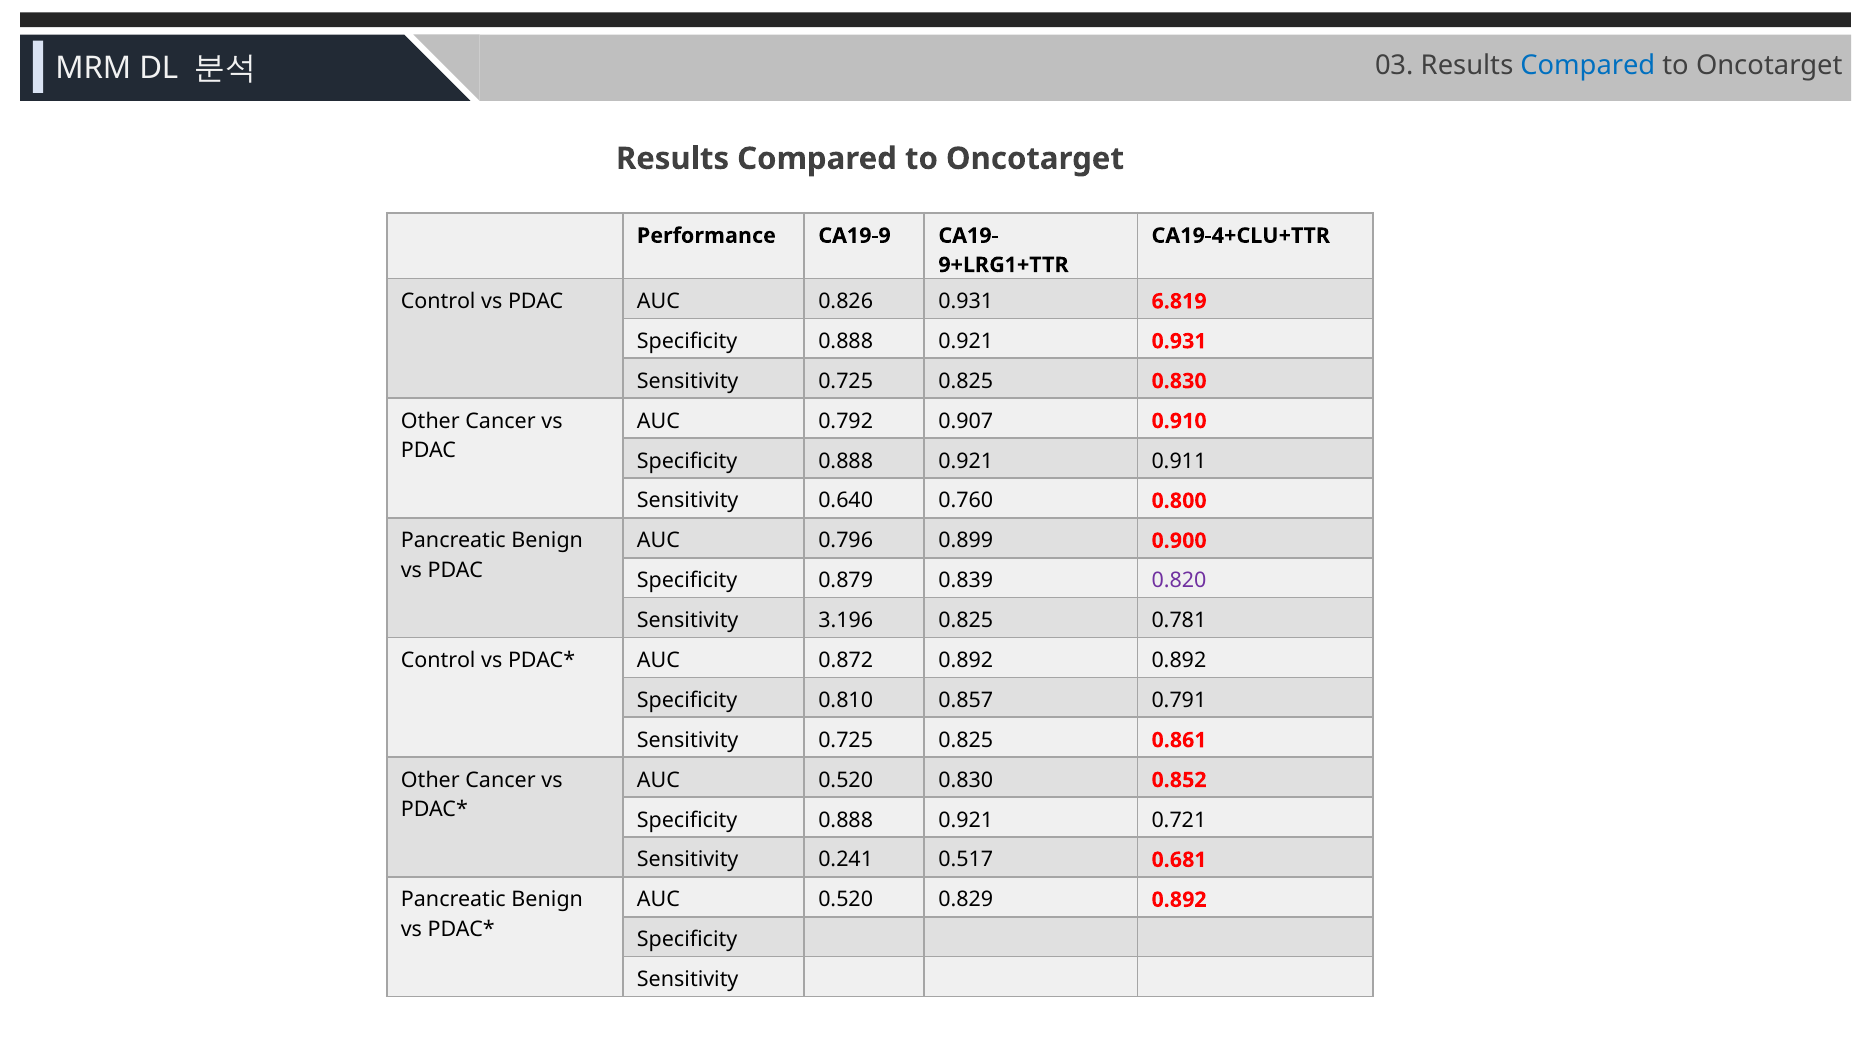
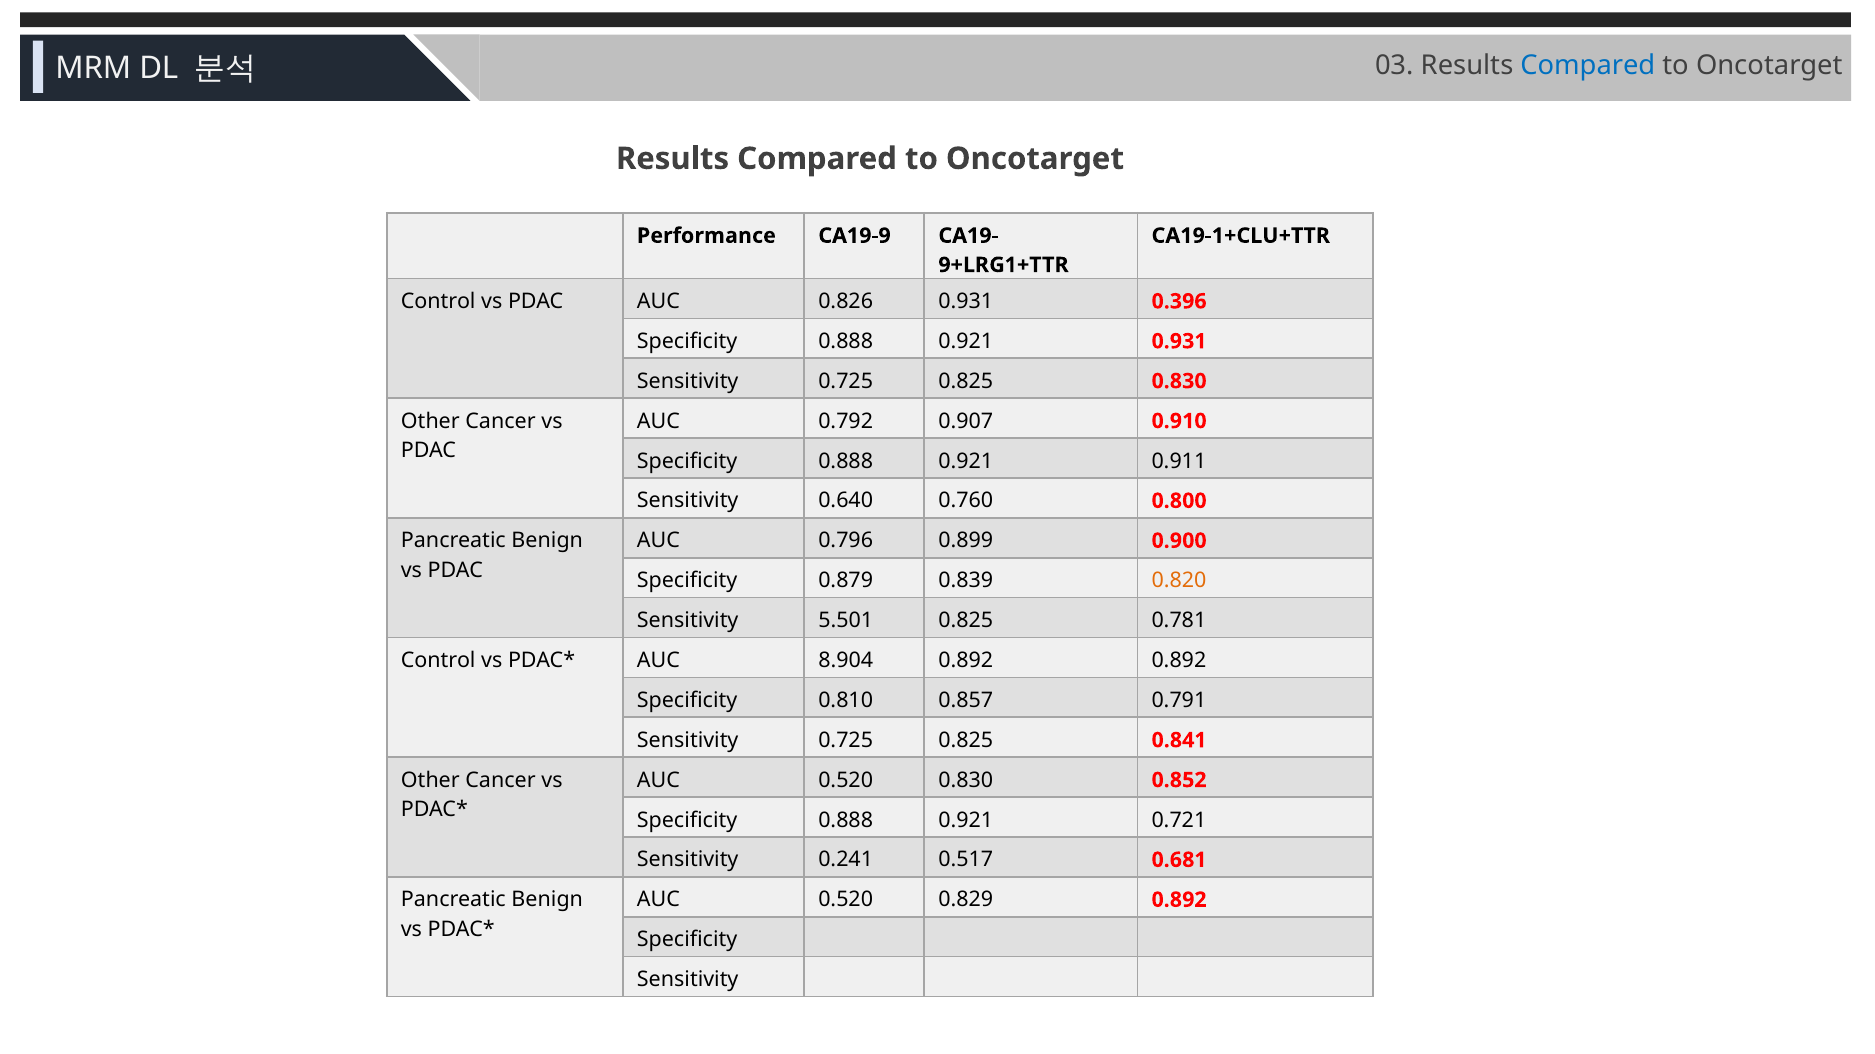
CA19-4+CLU+TTR: CA19-4+CLU+TTR -> CA19-1+CLU+TTR
6.819: 6.819 -> 0.396
0.820 colour: purple -> orange
3.196: 3.196 -> 5.501
0.872: 0.872 -> 8.904
0.861: 0.861 -> 0.841
